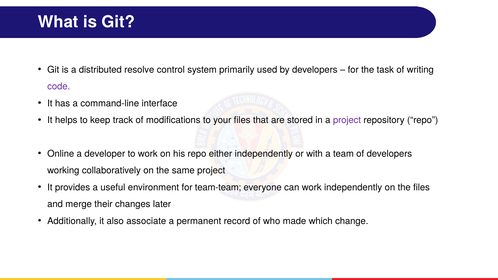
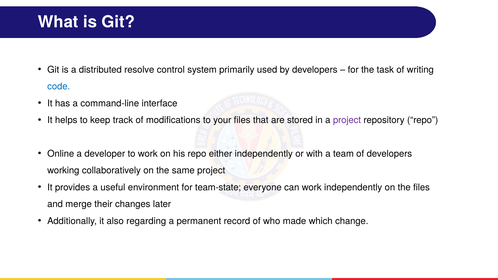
code colour: purple -> blue
team-team: team-team -> team-state
associate: associate -> regarding
